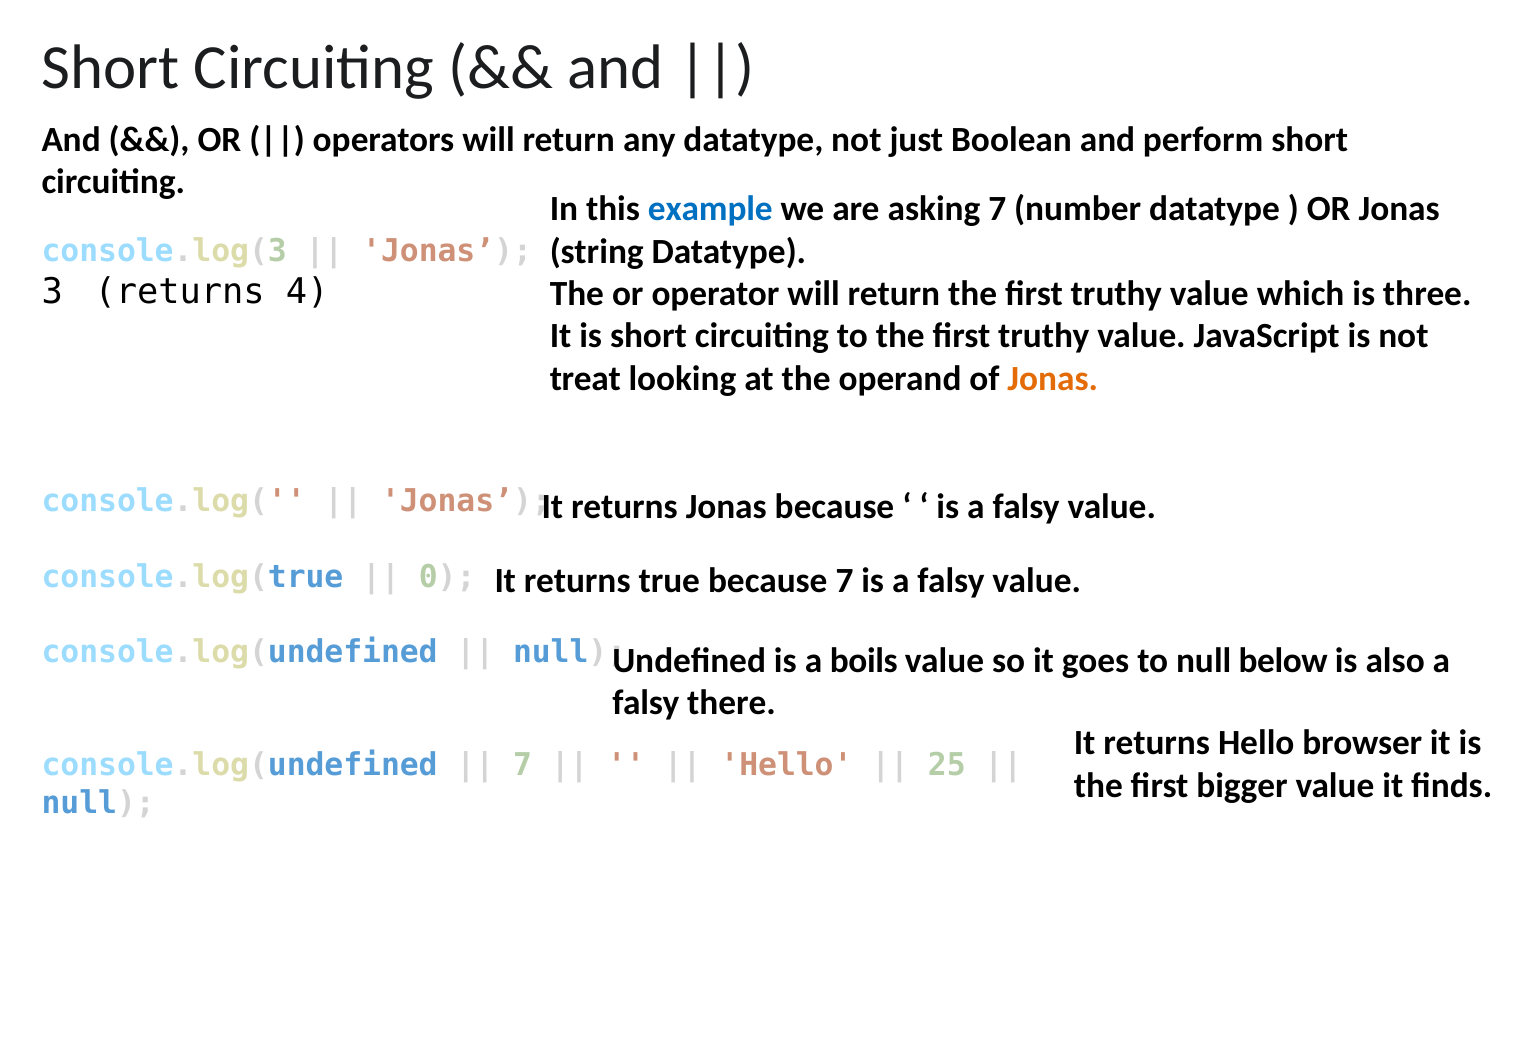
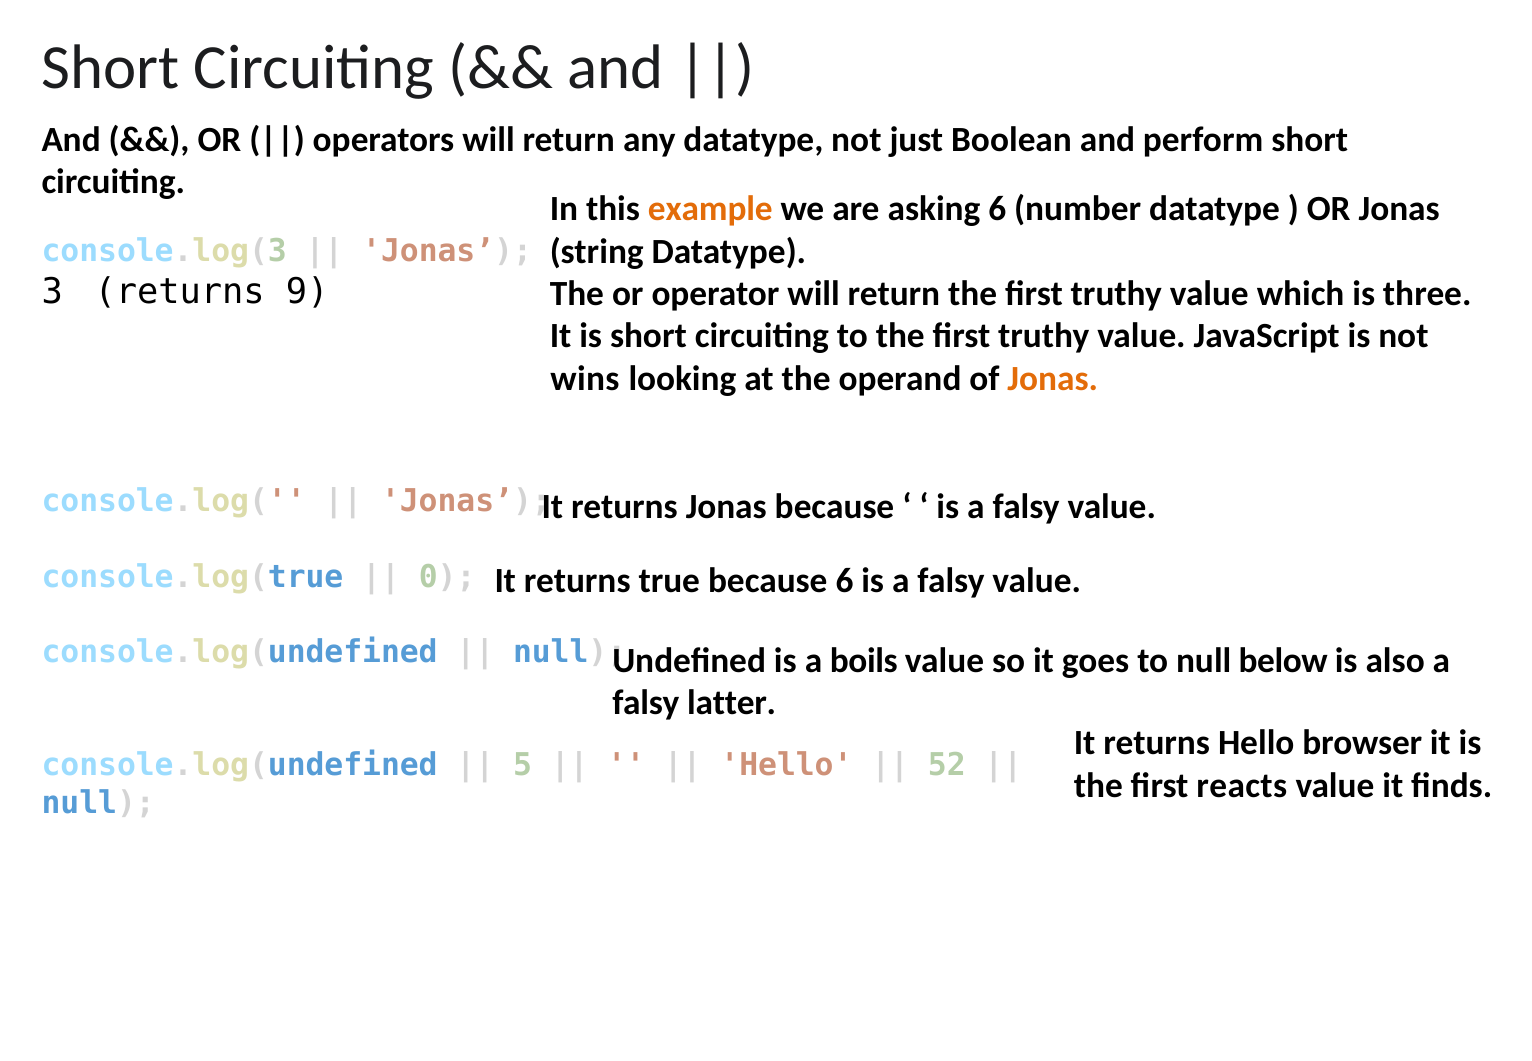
example colour: blue -> orange
asking 7: 7 -> 6
4: 4 -> 9
treat: treat -> wins
because 7: 7 -> 6
there: there -> latter
7 at (522, 765): 7 -> 5
25: 25 -> 52
bigger: bigger -> reacts
